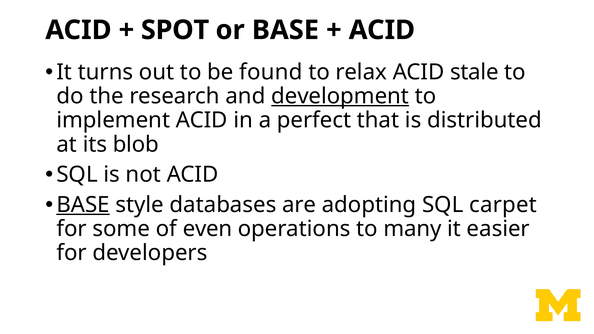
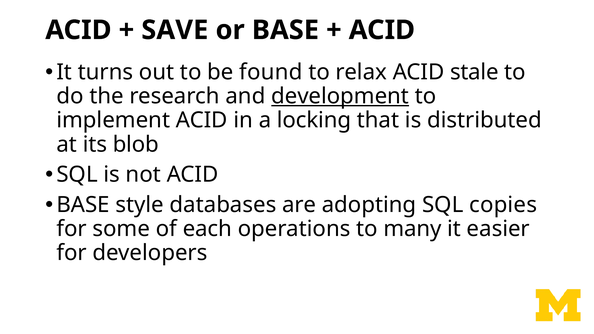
SPOT: SPOT -> SAVE
perfect: perfect -> locking
BASE at (83, 205) underline: present -> none
carpet: carpet -> copies
even: even -> each
